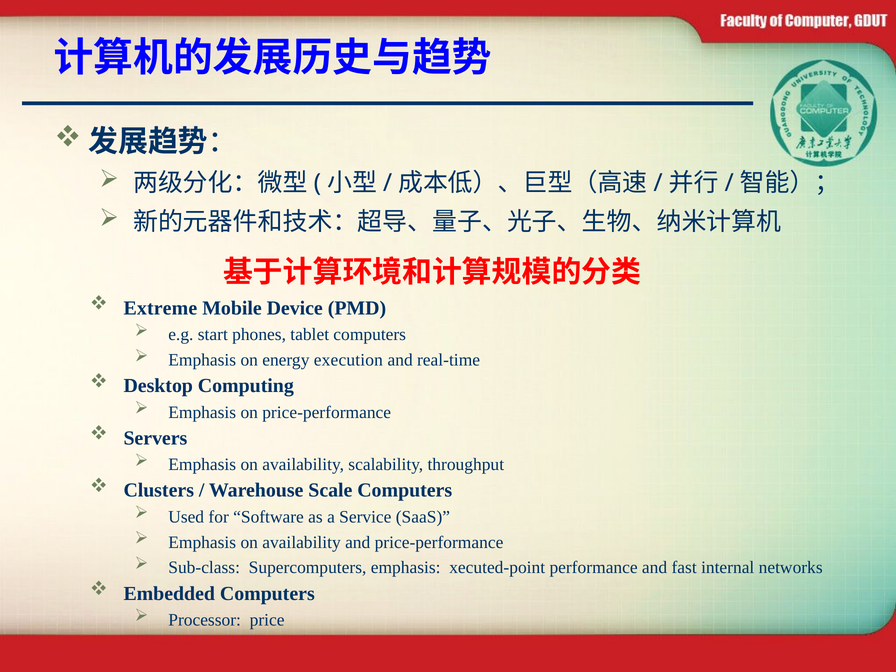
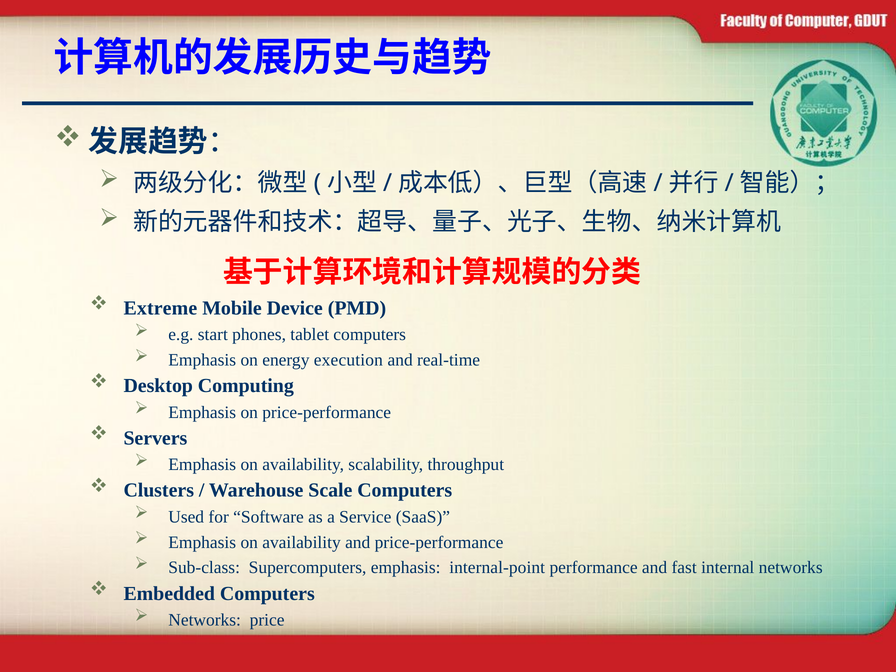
xecuted-point: xecuted-point -> internal-point
Processor at (205, 620): Processor -> Networks
